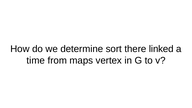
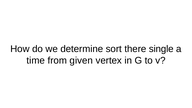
linked: linked -> single
maps: maps -> given
